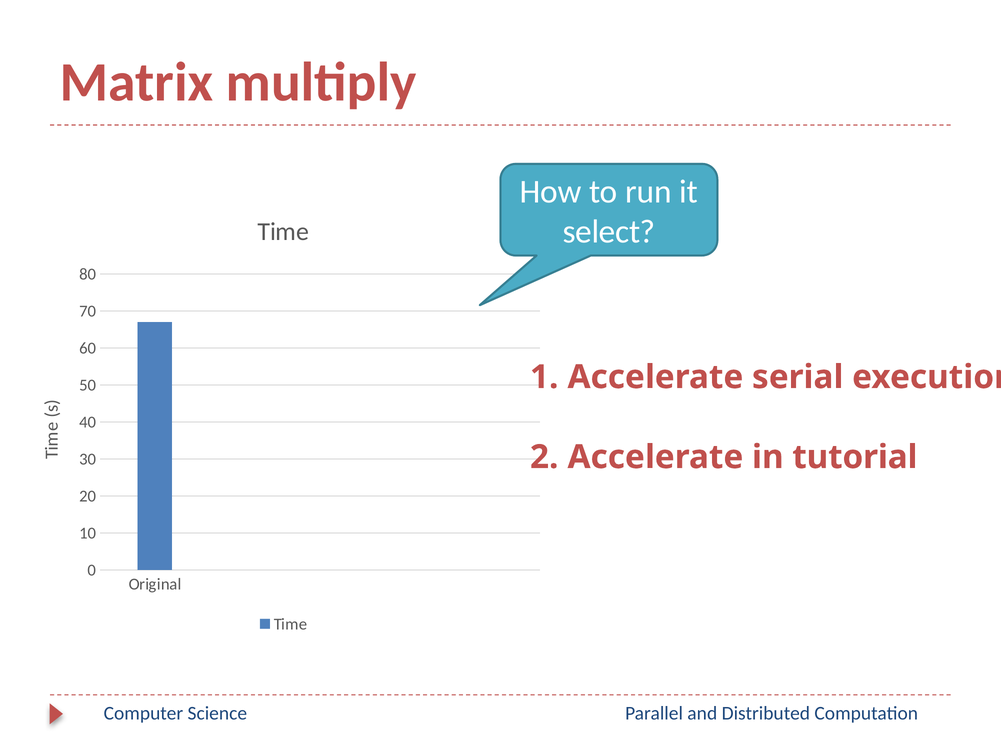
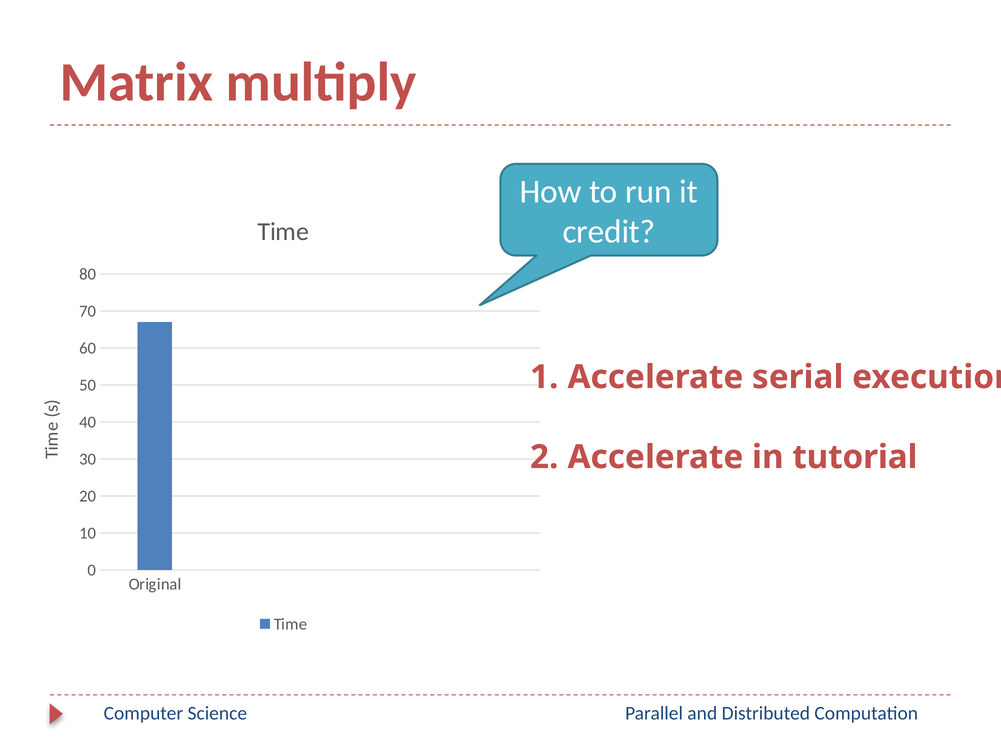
select: select -> credit
